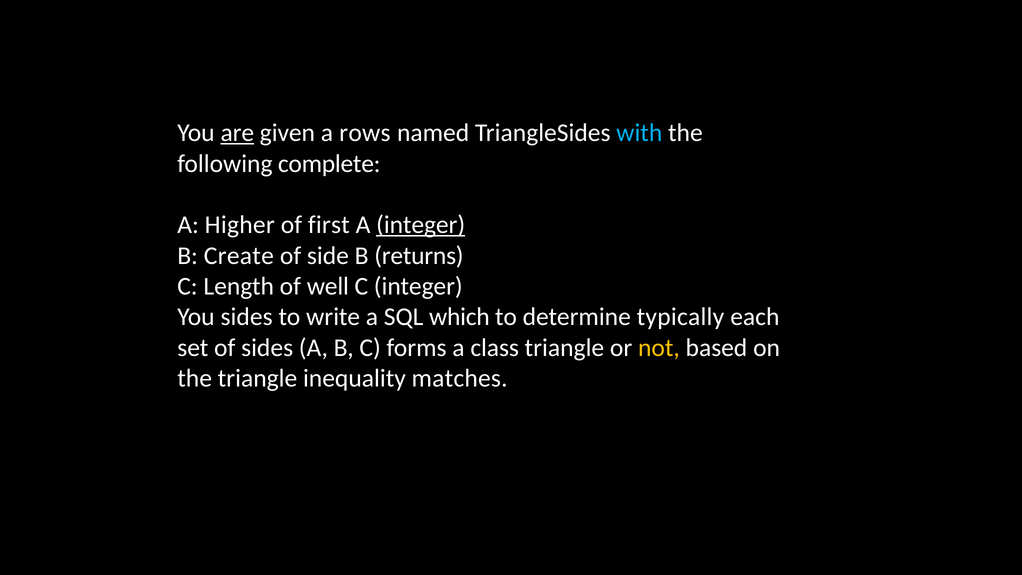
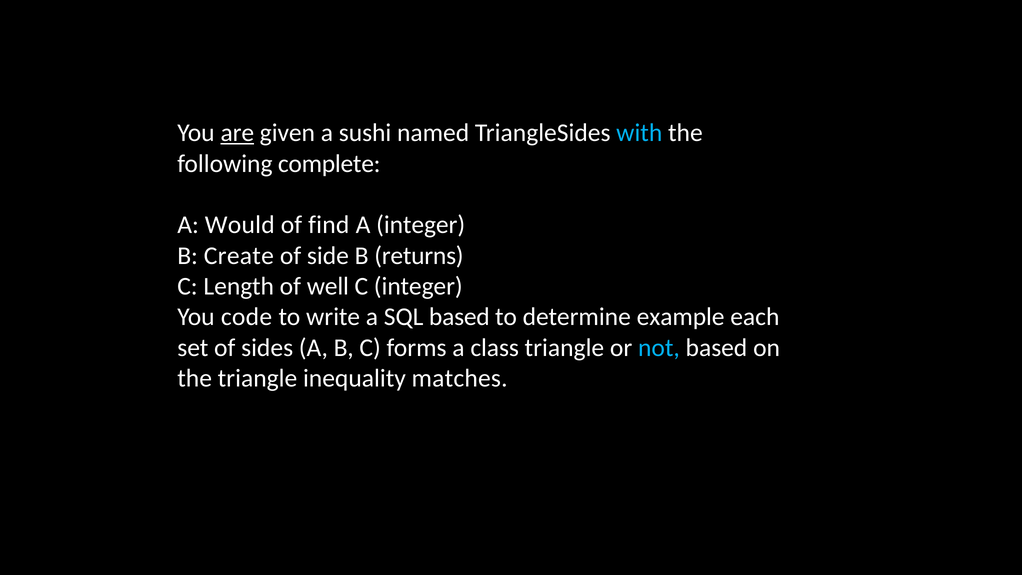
rows: rows -> sushi
Higher: Higher -> Would
first: first -> find
integer at (421, 225) underline: present -> none
You sides: sides -> code
SQL which: which -> based
typically: typically -> example
not colour: yellow -> light blue
